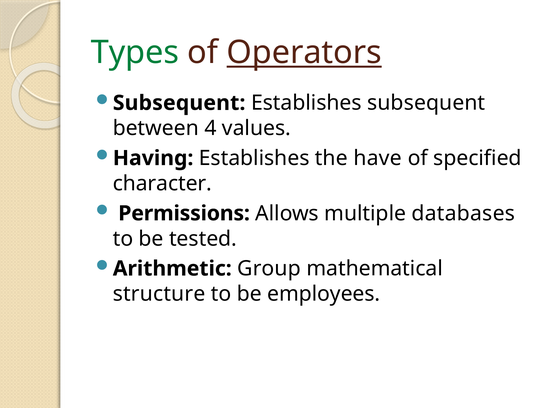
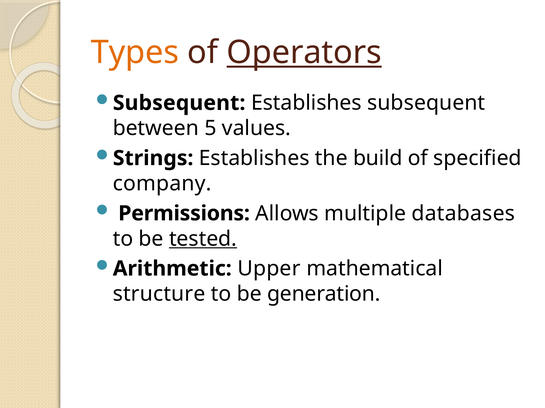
Types colour: green -> orange
4: 4 -> 5
Having: Having -> Strings
have: have -> build
character: character -> company
tested underline: none -> present
Group: Group -> Upper
employees: employees -> generation
